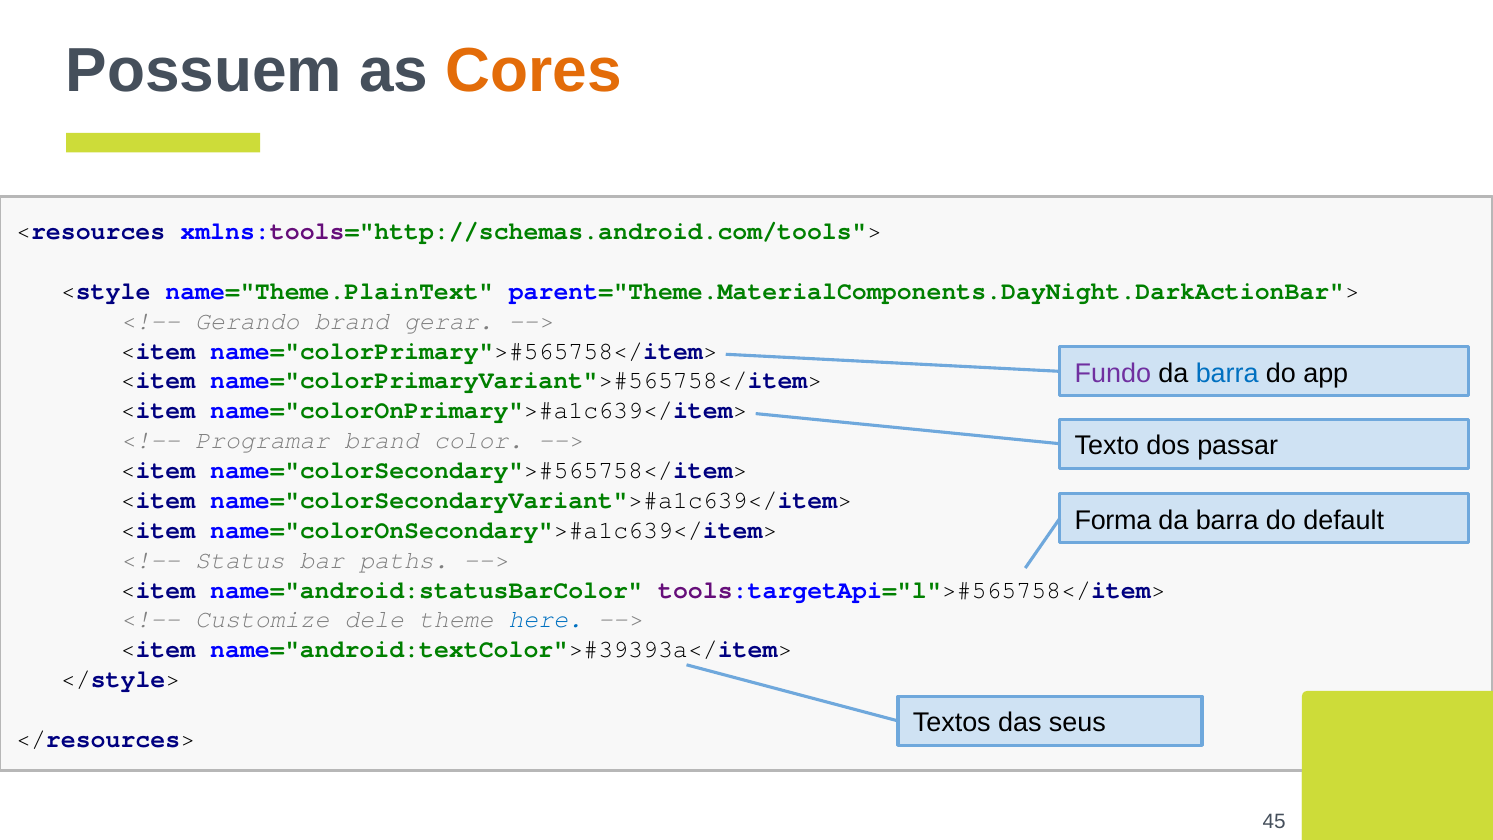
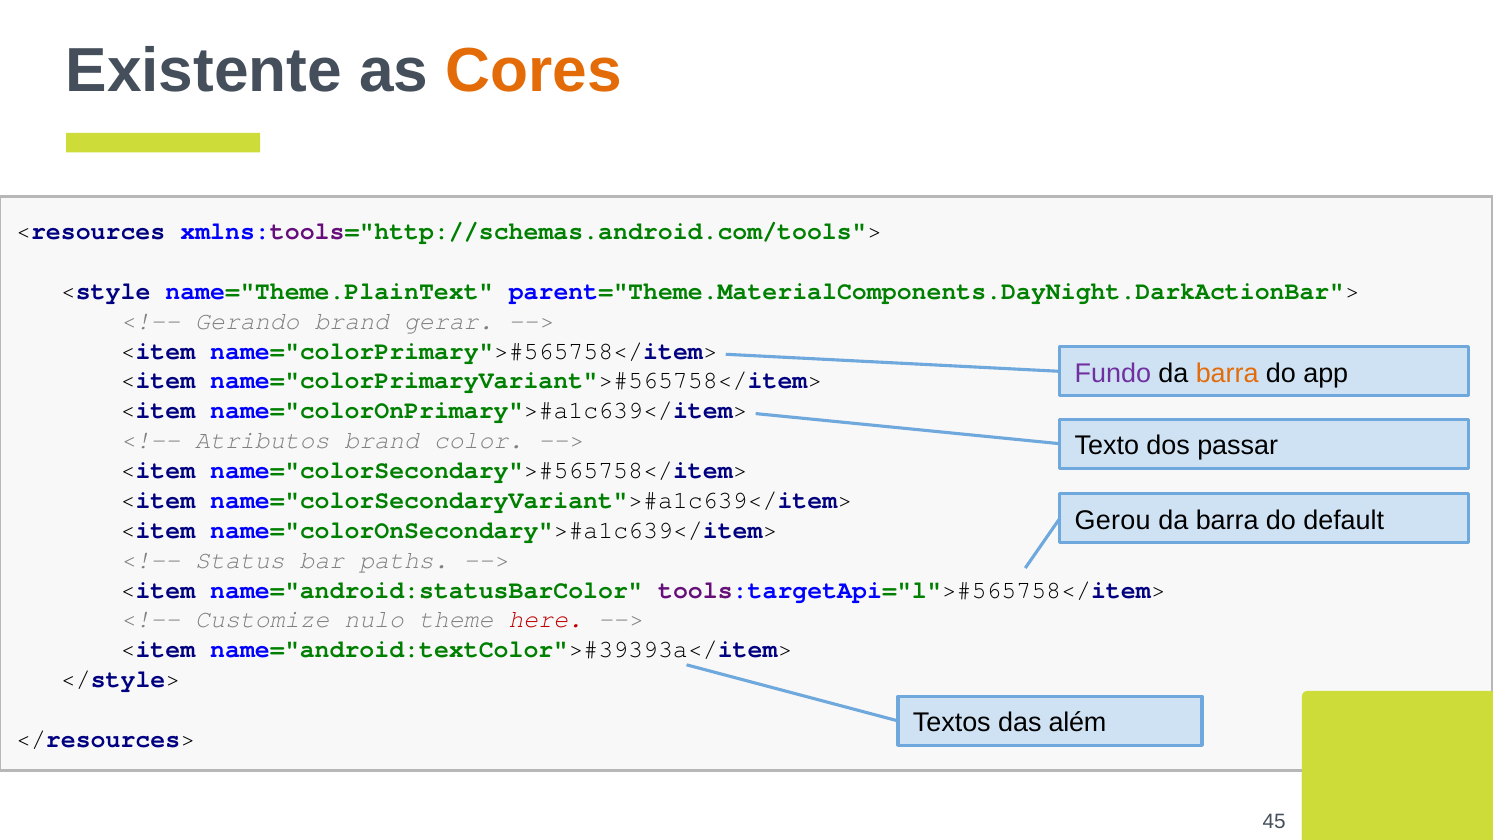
Possuem: Possuem -> Existente
barra at (1227, 373) colour: blue -> orange
Programar: Programar -> Atributos
Forma: Forma -> Gerou
dele: dele -> nulo
here colour: blue -> red
seus: seus -> além
